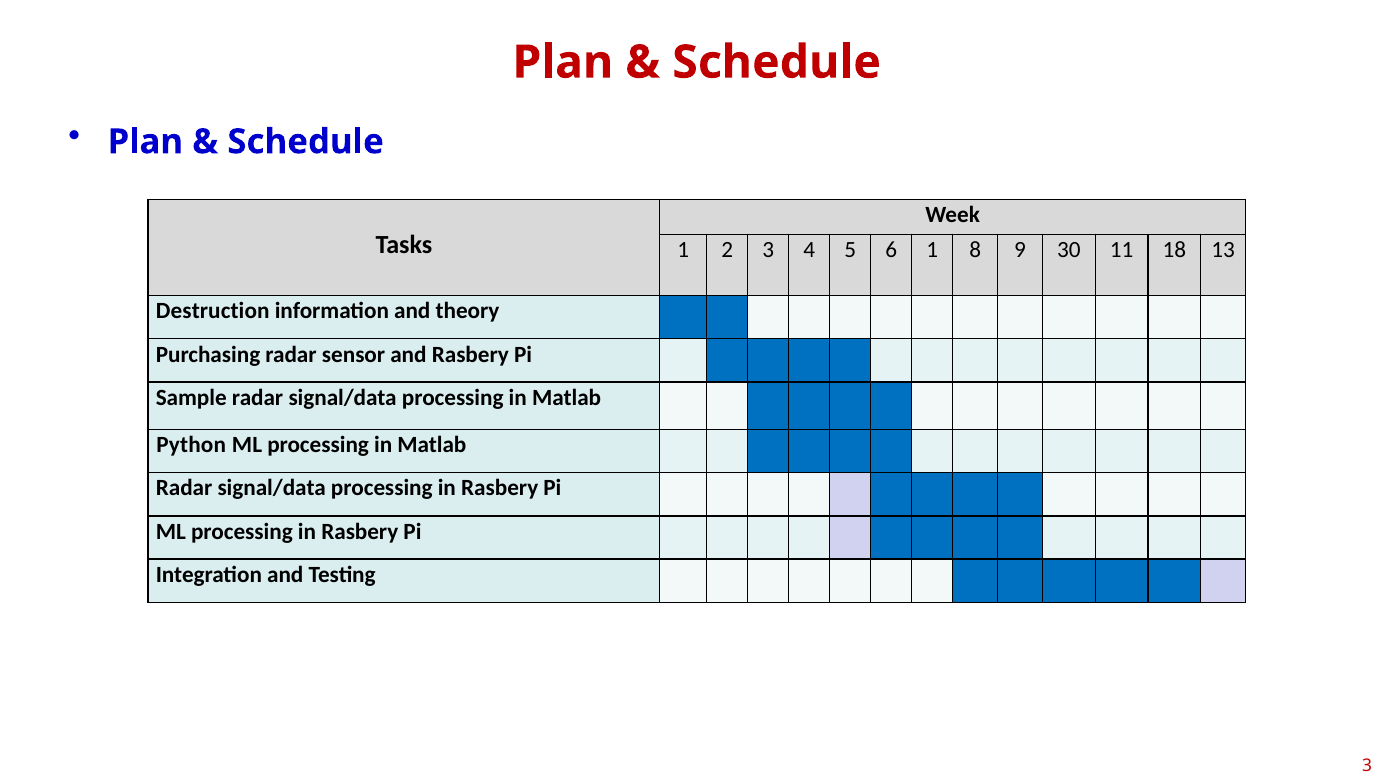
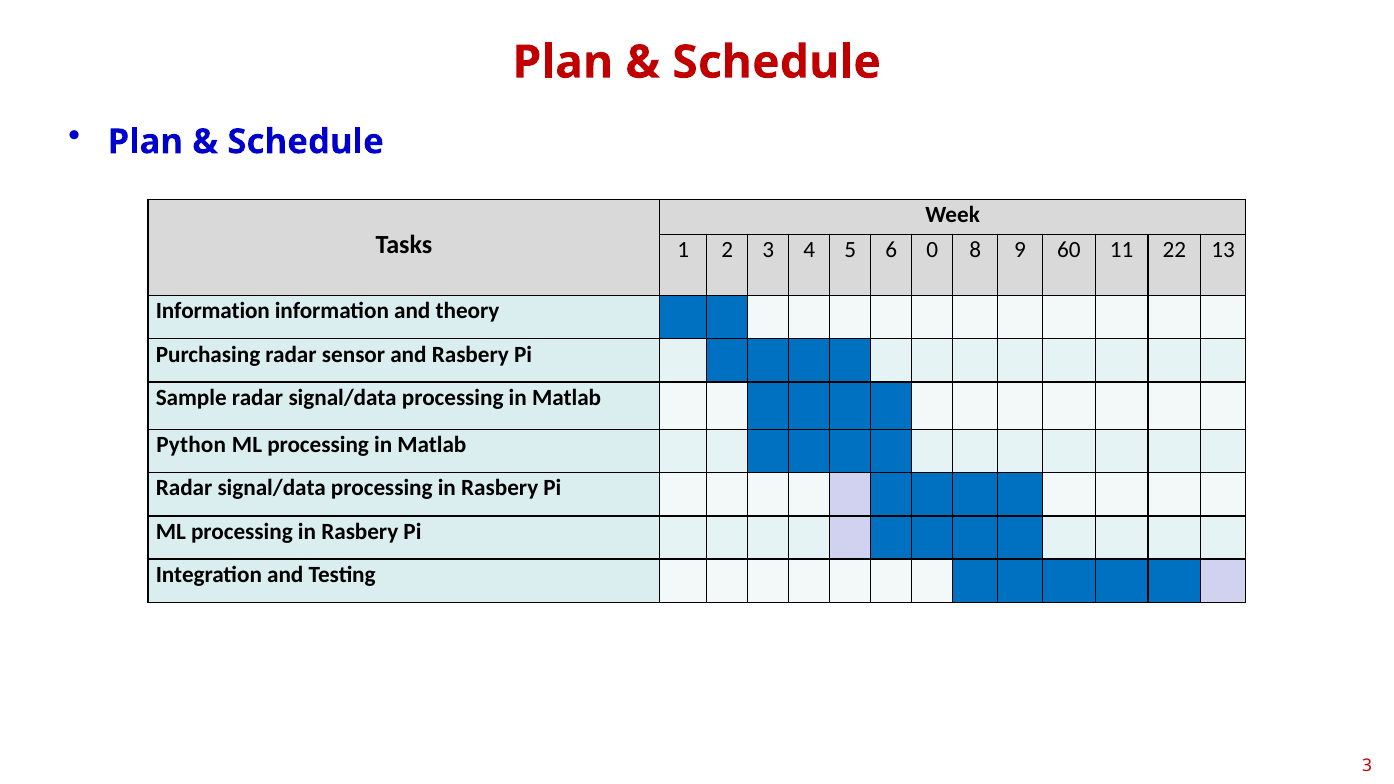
6 1: 1 -> 0
30: 30 -> 60
18: 18 -> 22
Destruction at (213, 311): Destruction -> Information
